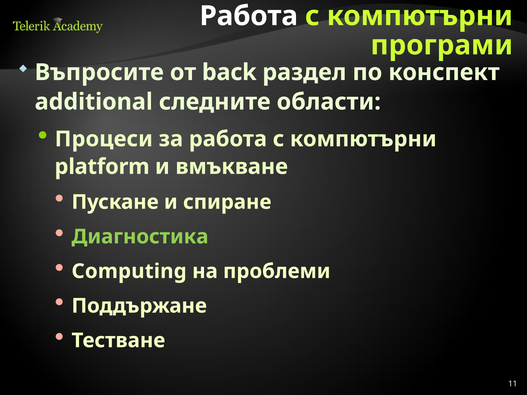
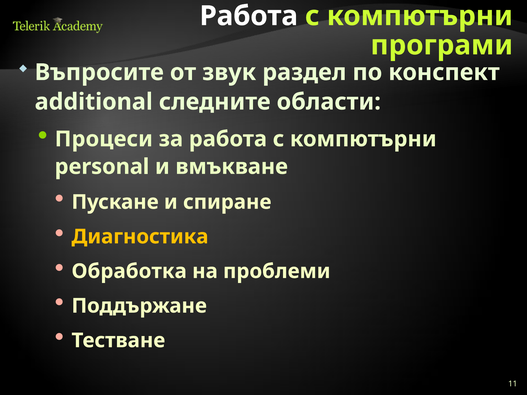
back: back -> звук
platform: platform -> personal
Диагностика colour: light green -> yellow
Computing: Computing -> Обработка
